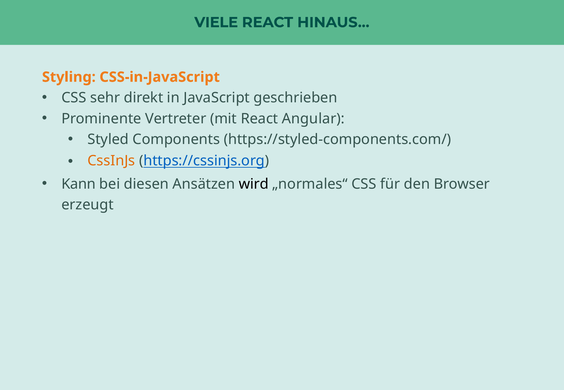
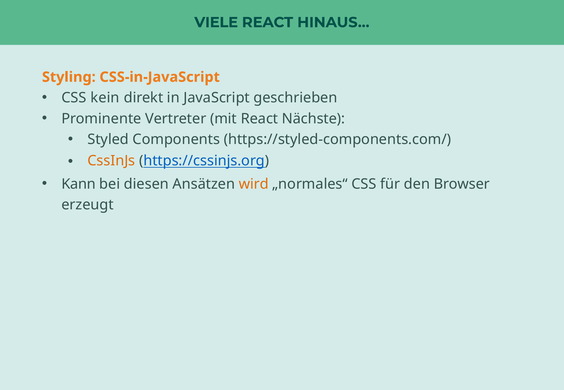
sehr: sehr -> kein
Angular: Angular -> Nächste
wird colour: black -> orange
